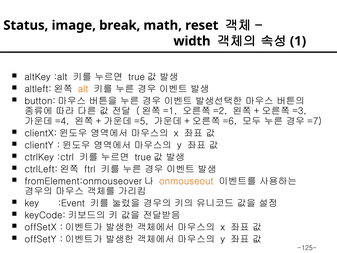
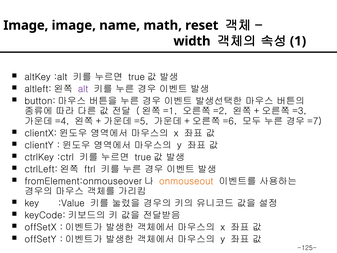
Status at (26, 25): Status -> Image
break: break -> name
alt colour: orange -> purple
:Event: :Event -> :Value
